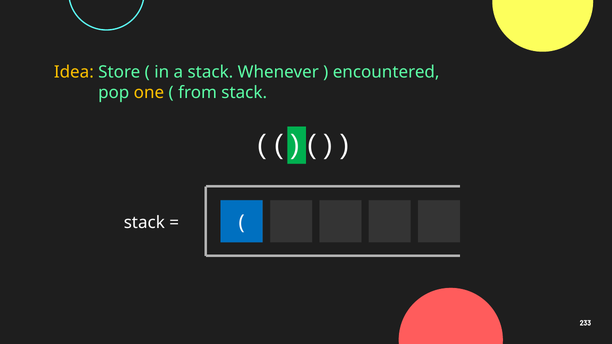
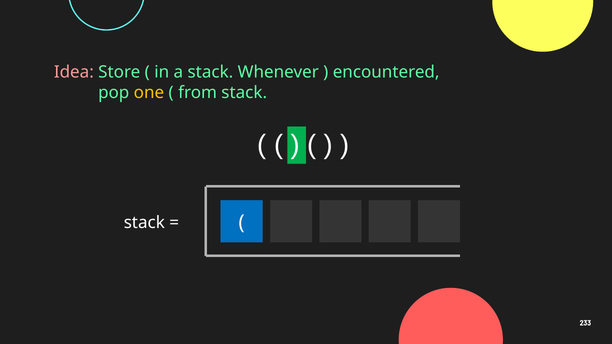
Idea colour: yellow -> pink
